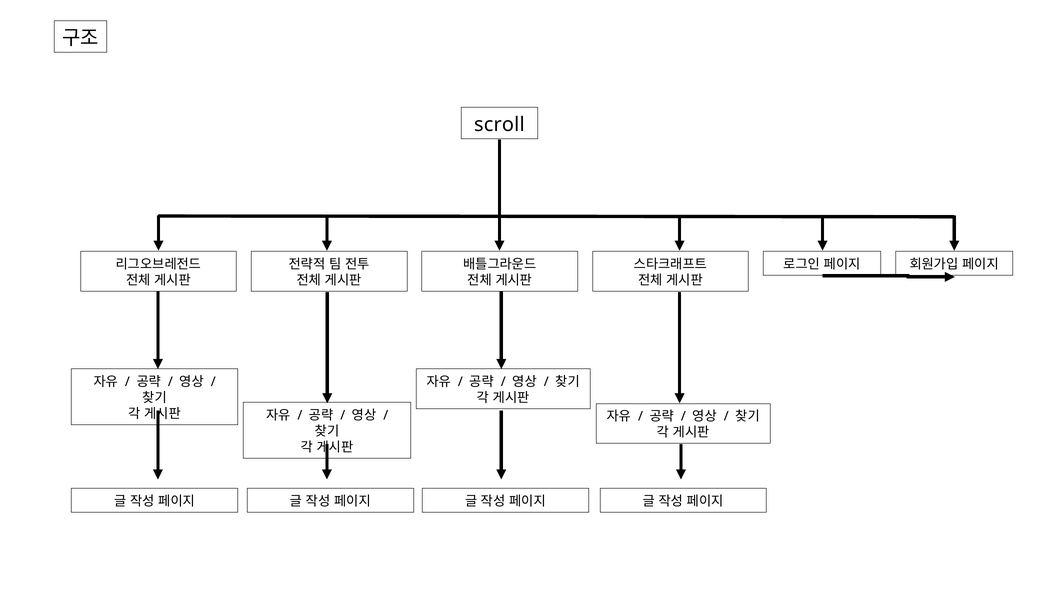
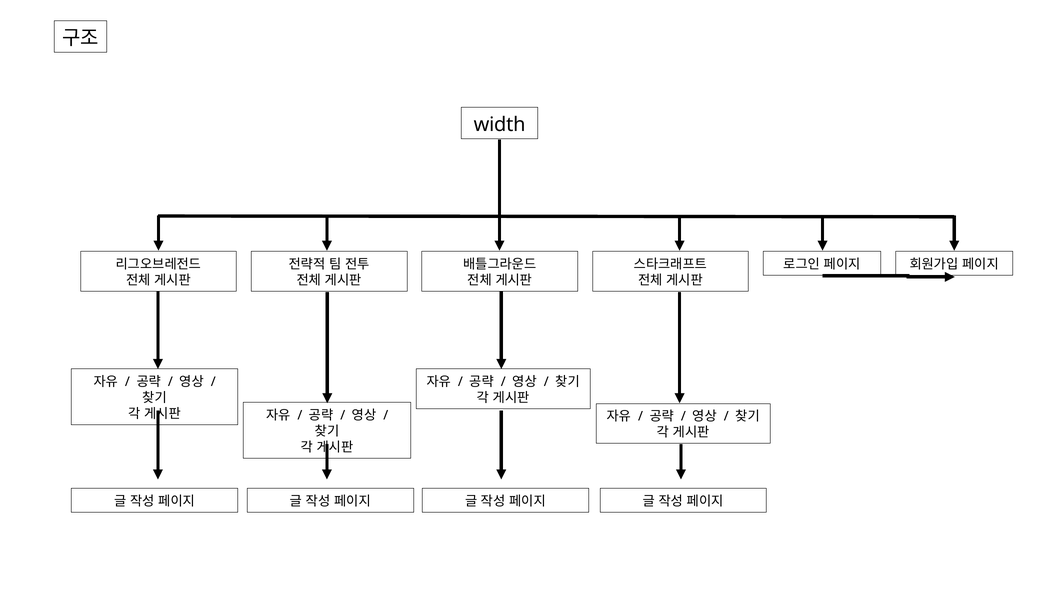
scroll: scroll -> width
